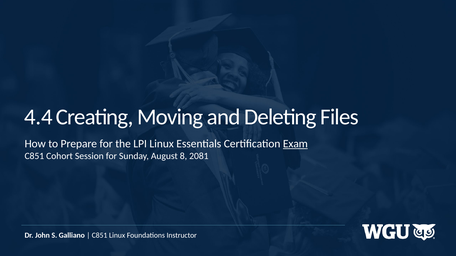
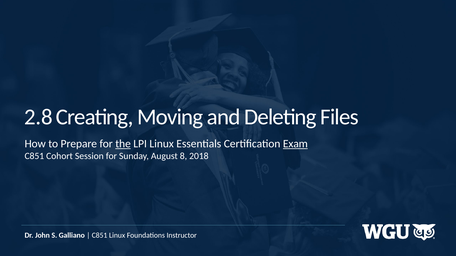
4.4: 4.4 -> 2.8
the underline: none -> present
2081: 2081 -> 2018
